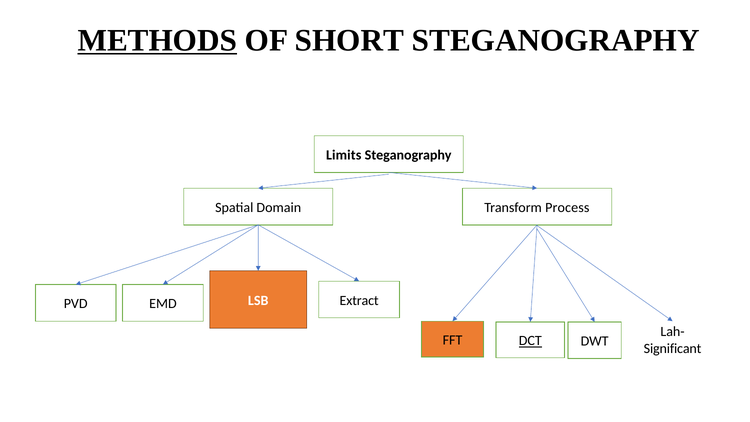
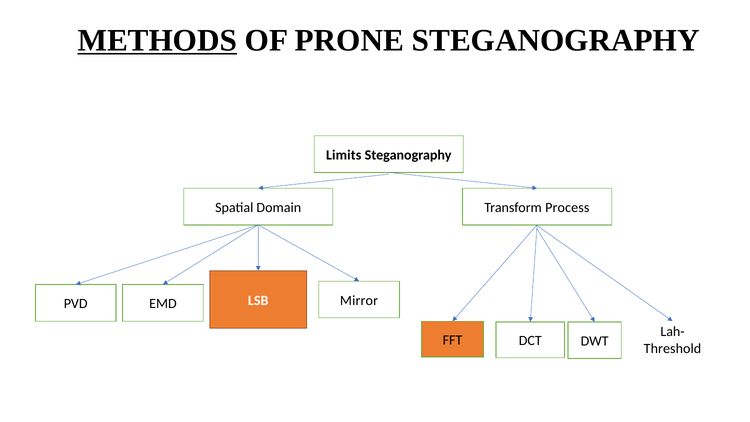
SHORT: SHORT -> PRONE
Extract: Extract -> Mirror
DCT underline: present -> none
Significant: Significant -> Threshold
